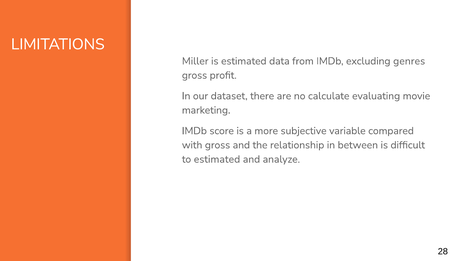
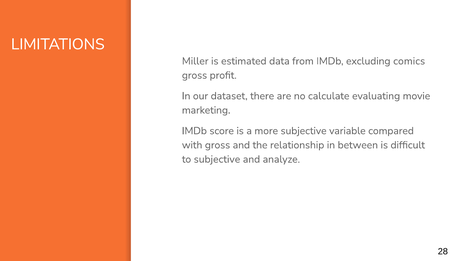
genres: genres -> comics
to estimated: estimated -> subjective
